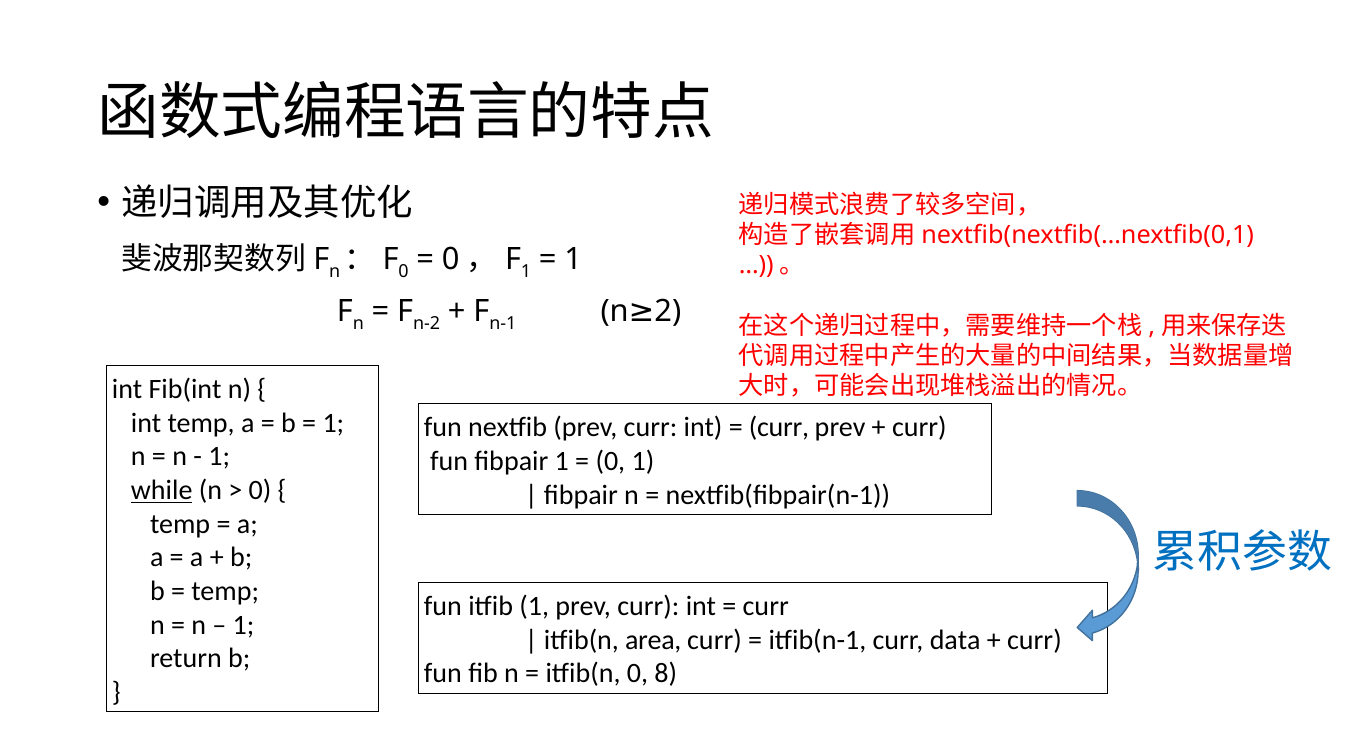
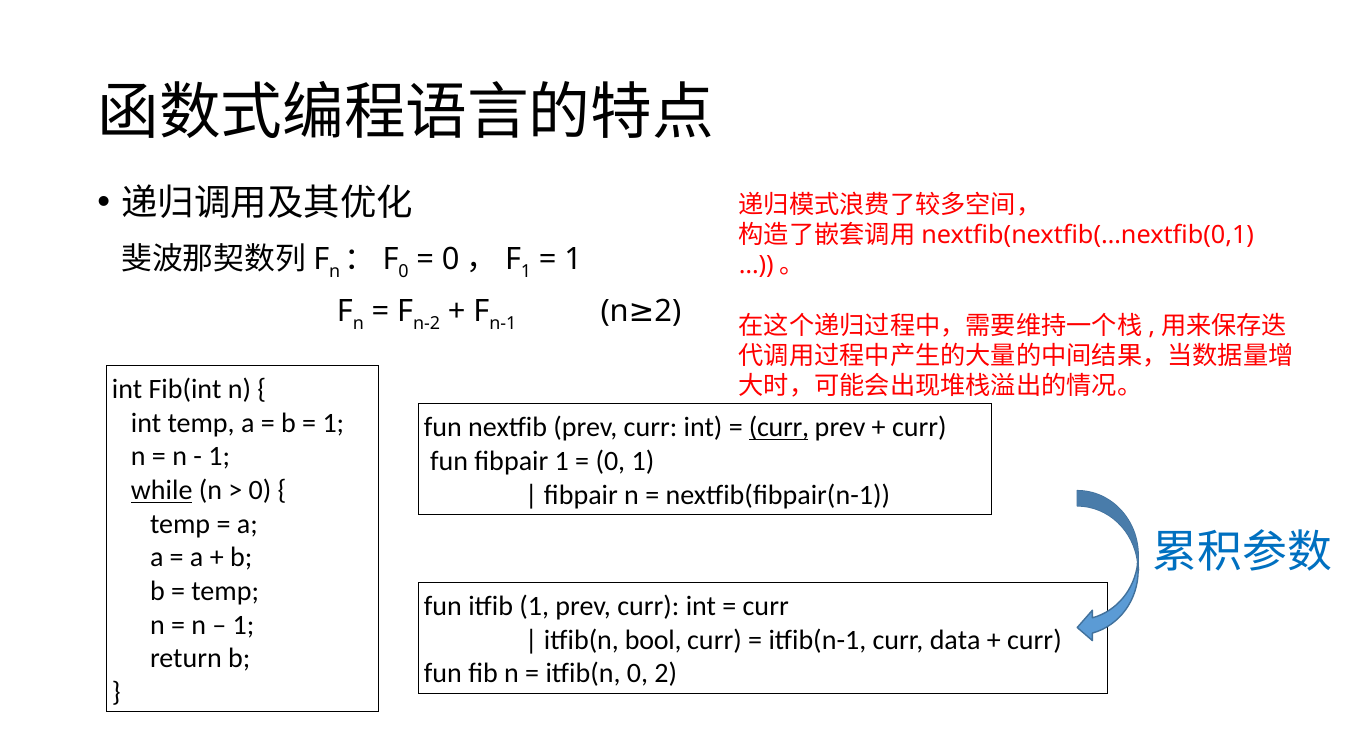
curr at (779, 428) underline: none -> present
area: area -> bool
0 8: 8 -> 2
